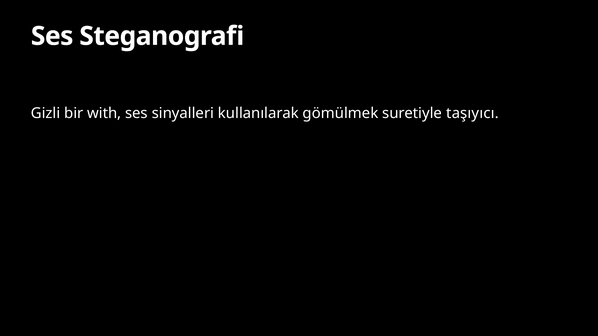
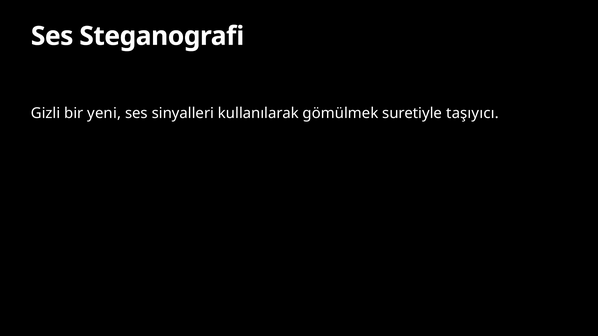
with: with -> yeni
